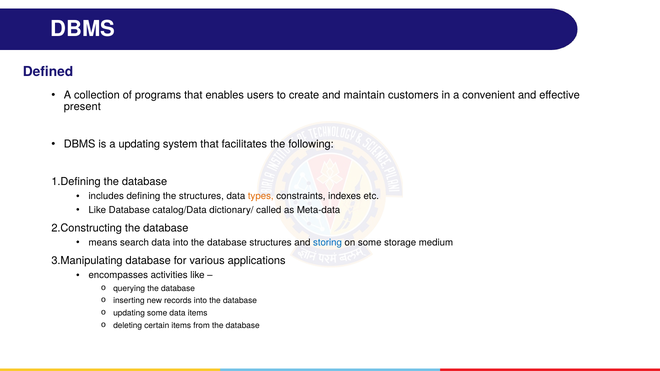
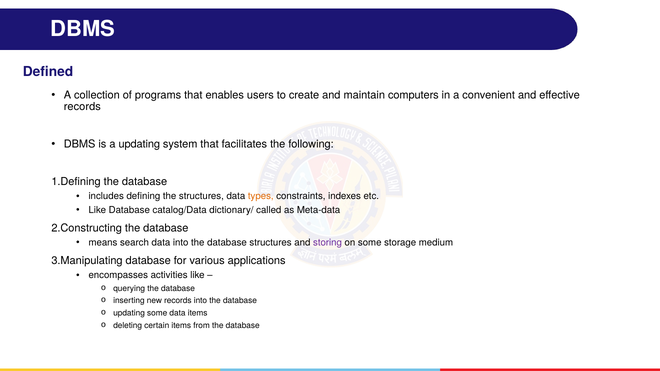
customers: customers -> computers
present at (82, 107): present -> records
storing colour: blue -> purple
